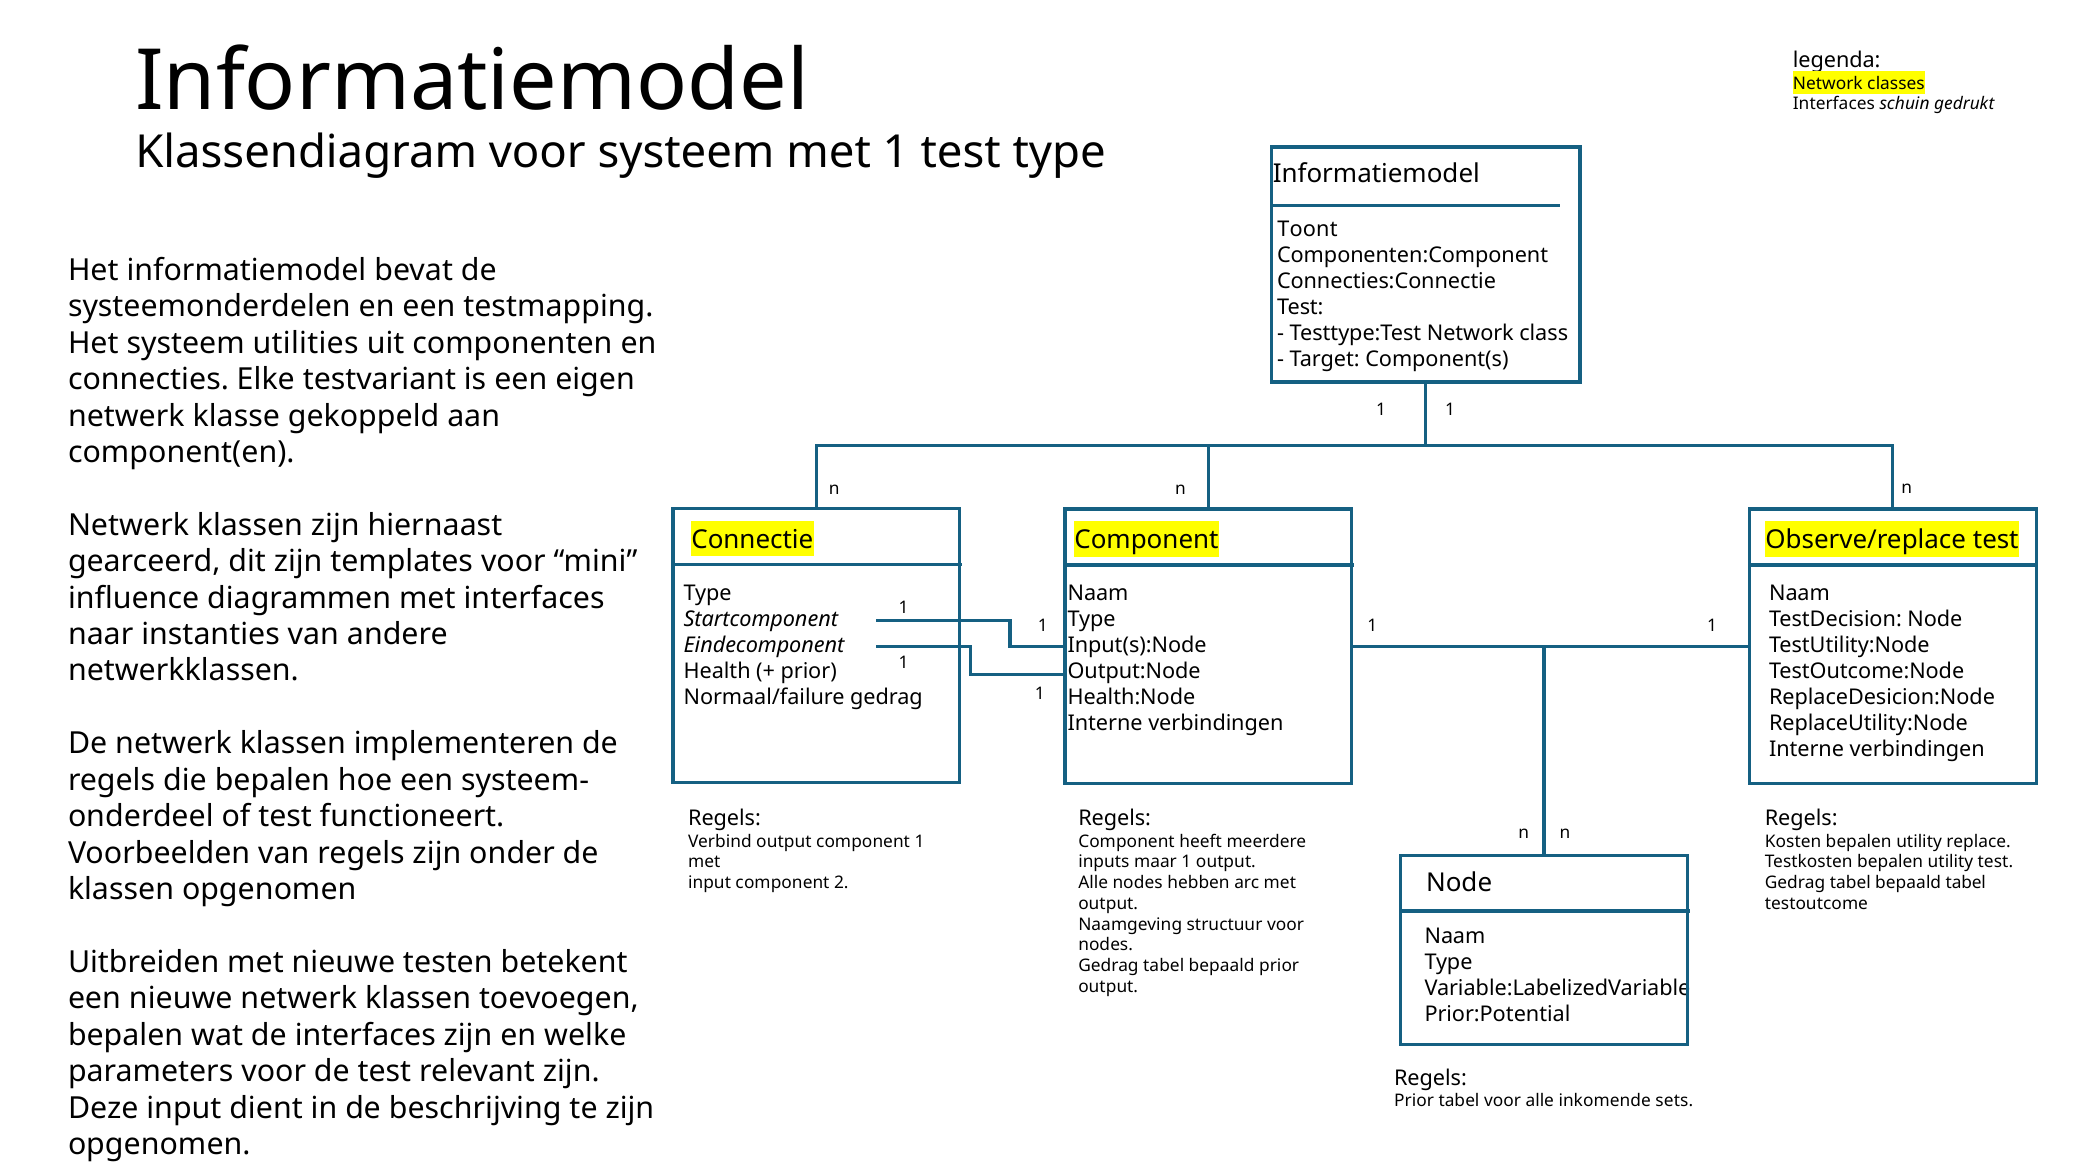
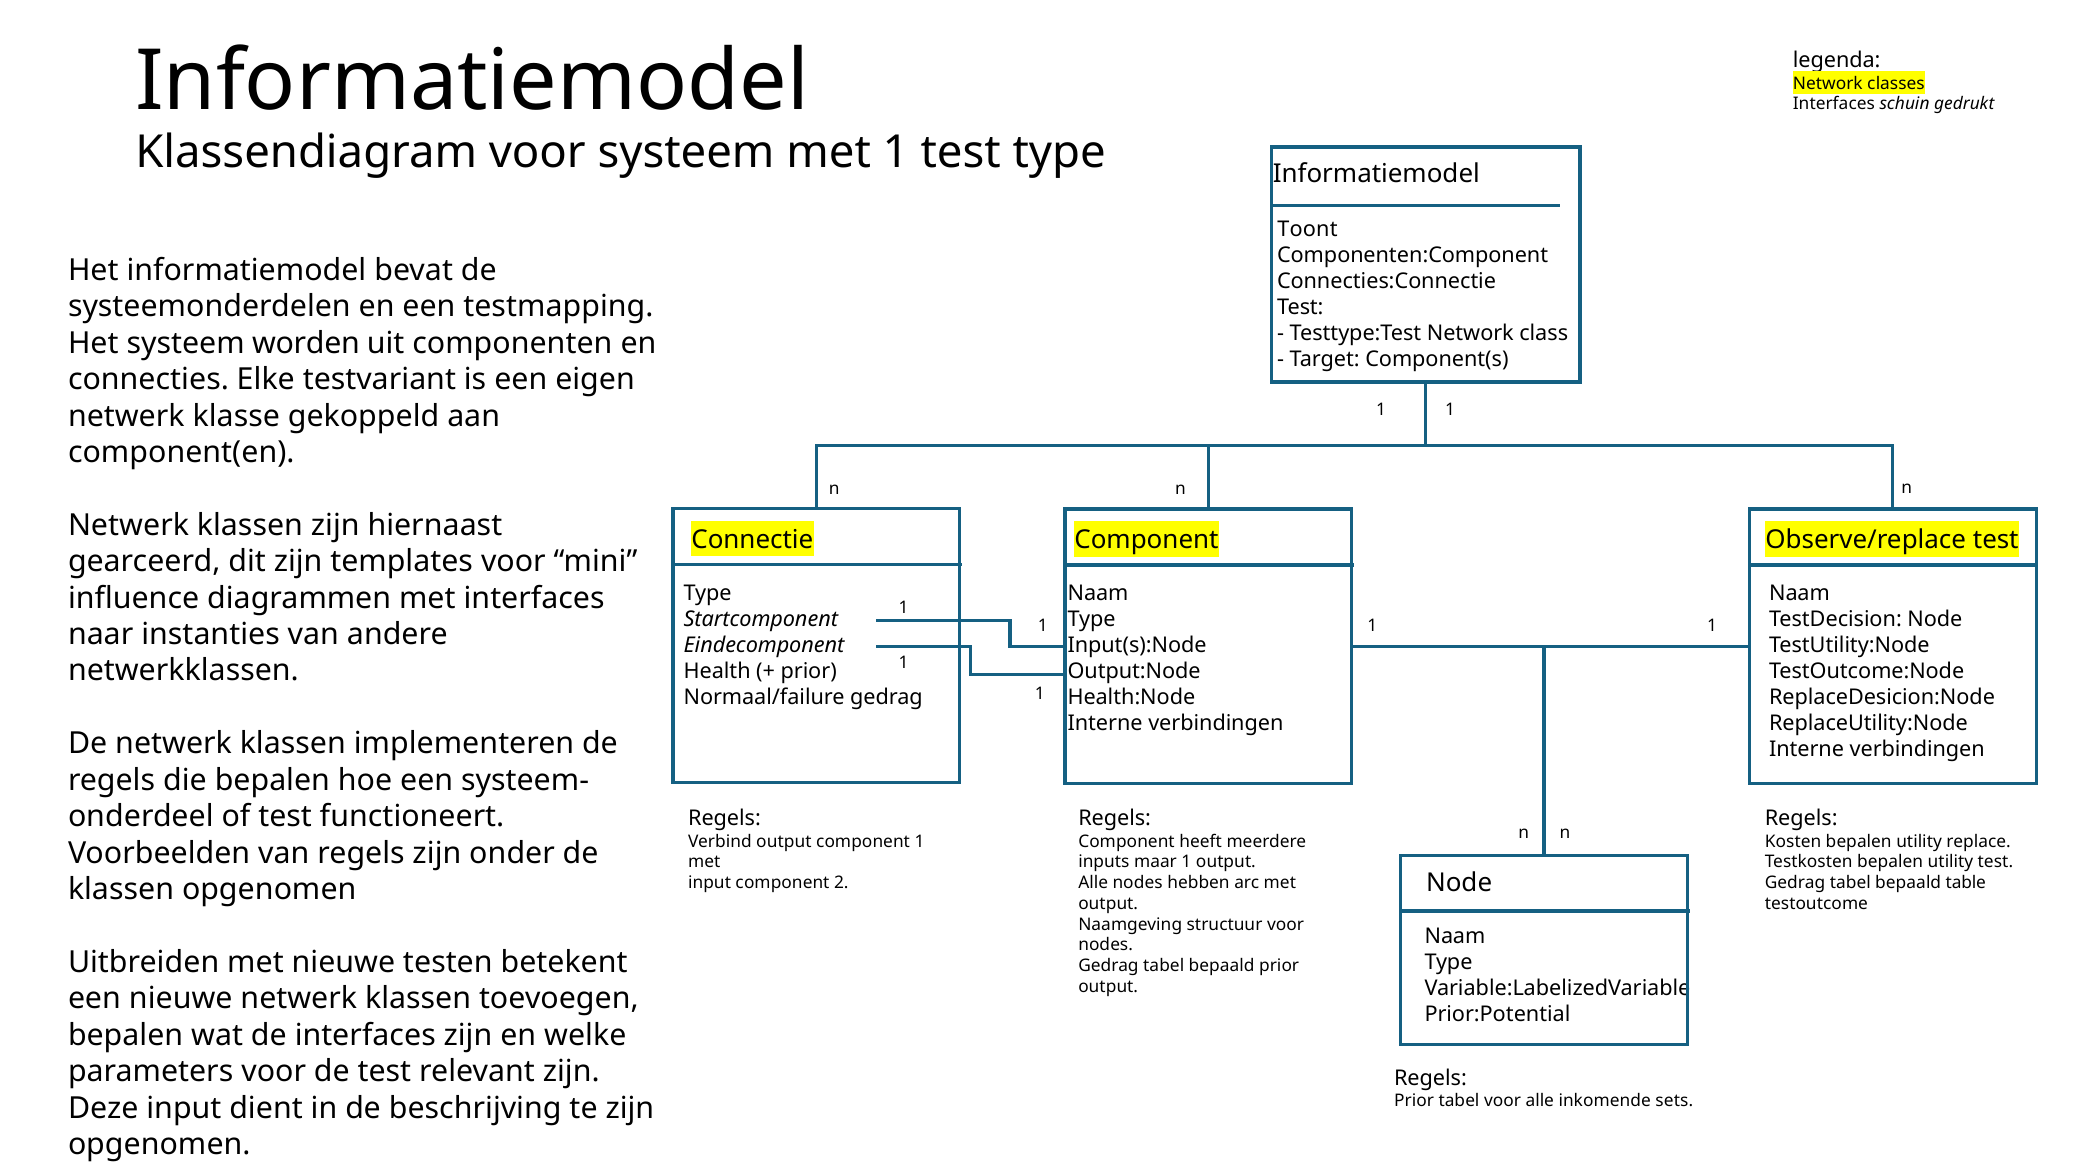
utilities: utilities -> worden
bepaald tabel: tabel -> table
